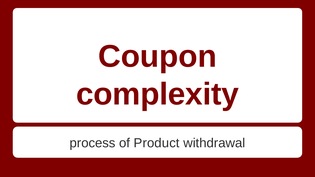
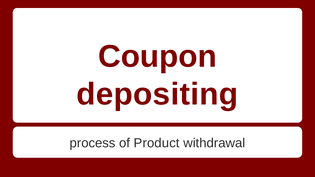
complexity: complexity -> depositing
